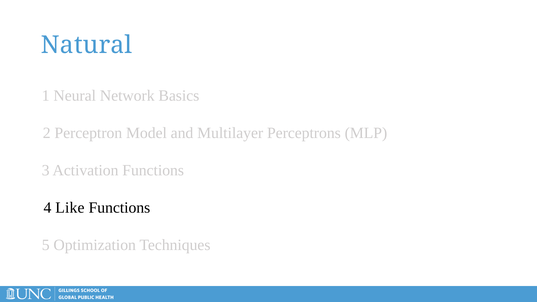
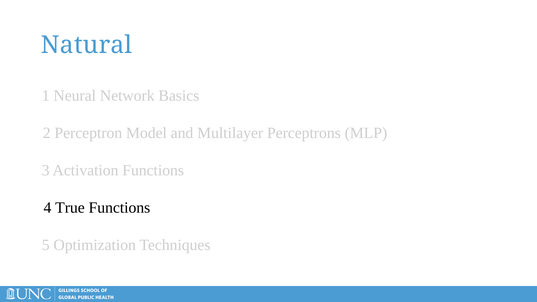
Like: Like -> True
